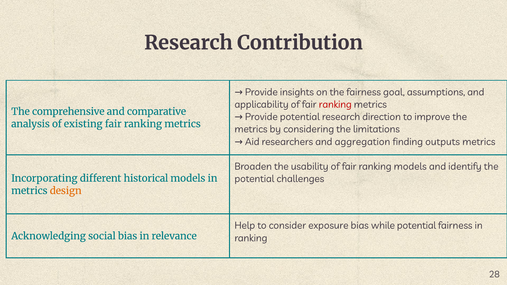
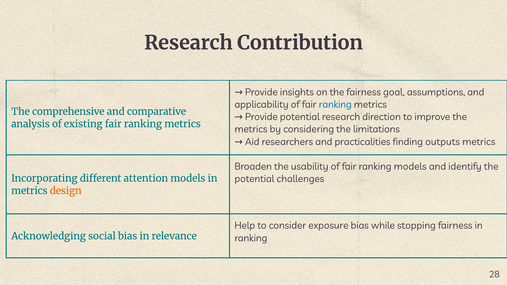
ranking at (335, 105) colour: red -> blue
aggregation: aggregation -> practicalities
historical: historical -> attention
while potential: potential -> stopping
